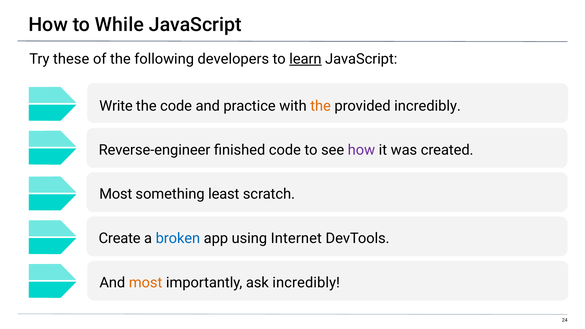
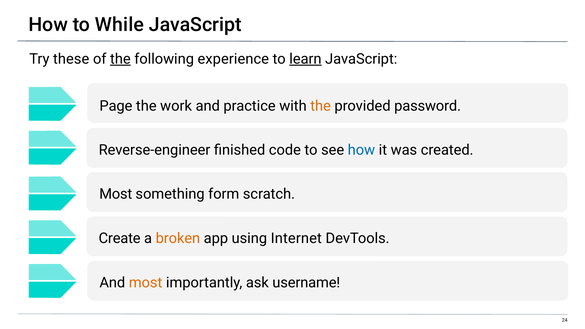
the at (120, 59) underline: none -> present
developers: developers -> experience
Write: Write -> Page
the code: code -> work
provided incredibly: incredibly -> password
how at (361, 150) colour: purple -> blue
least: least -> form
broken colour: blue -> orange
ask incredibly: incredibly -> username
